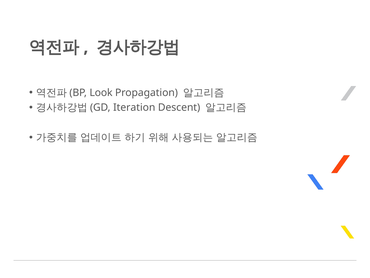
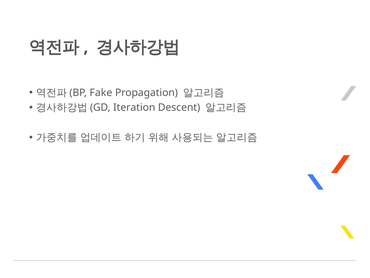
Look: Look -> Fake
